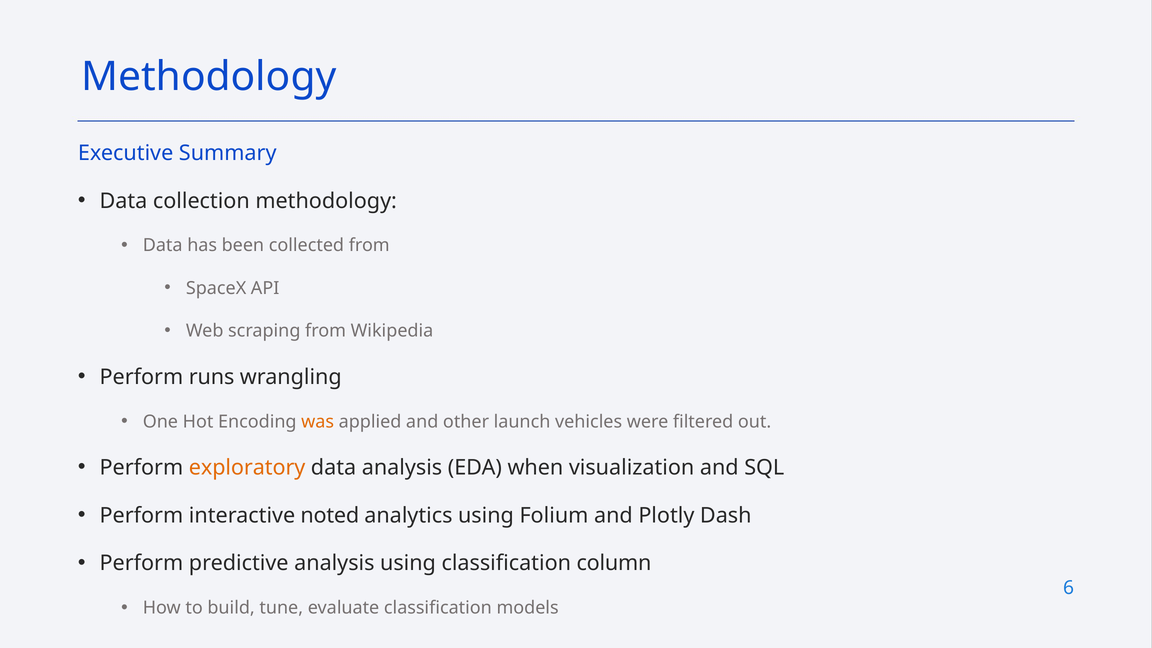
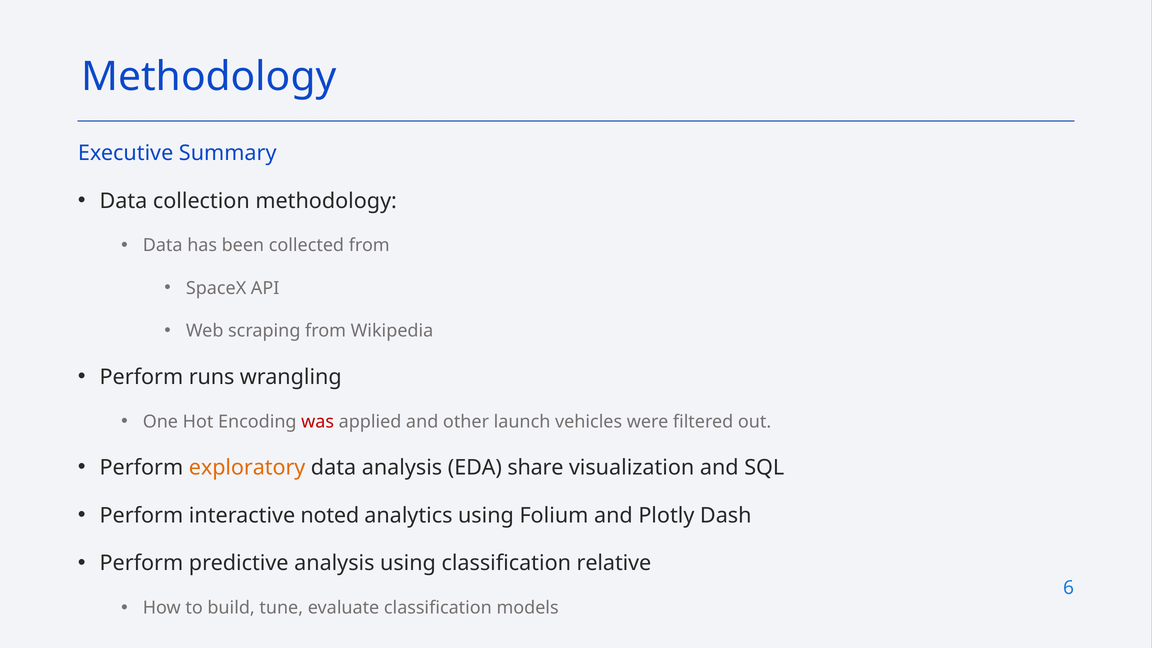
was colour: orange -> red
when: when -> share
column: column -> relative
